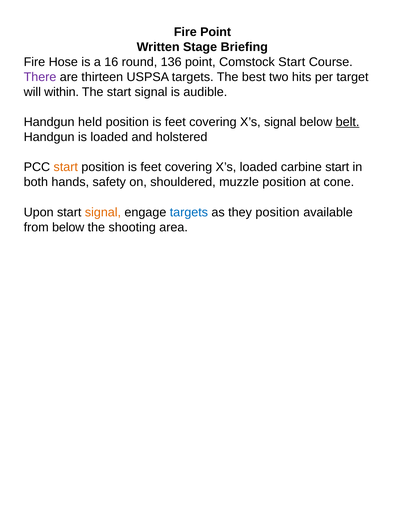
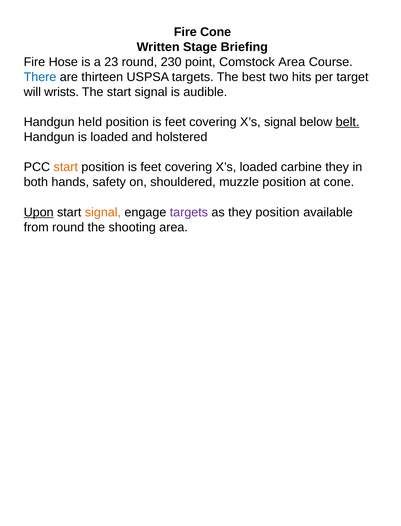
Fire Point: Point -> Cone
16: 16 -> 23
136: 136 -> 230
Comstock Start: Start -> Area
There colour: purple -> blue
within: within -> wrists
carbine start: start -> they
Upon underline: none -> present
targets at (189, 212) colour: blue -> purple
from below: below -> round
